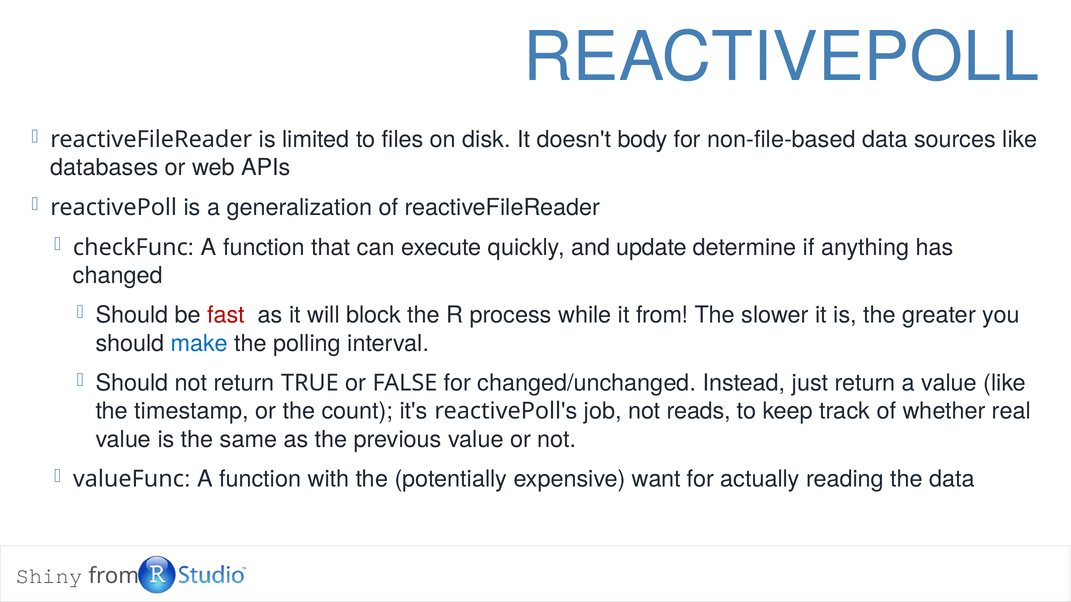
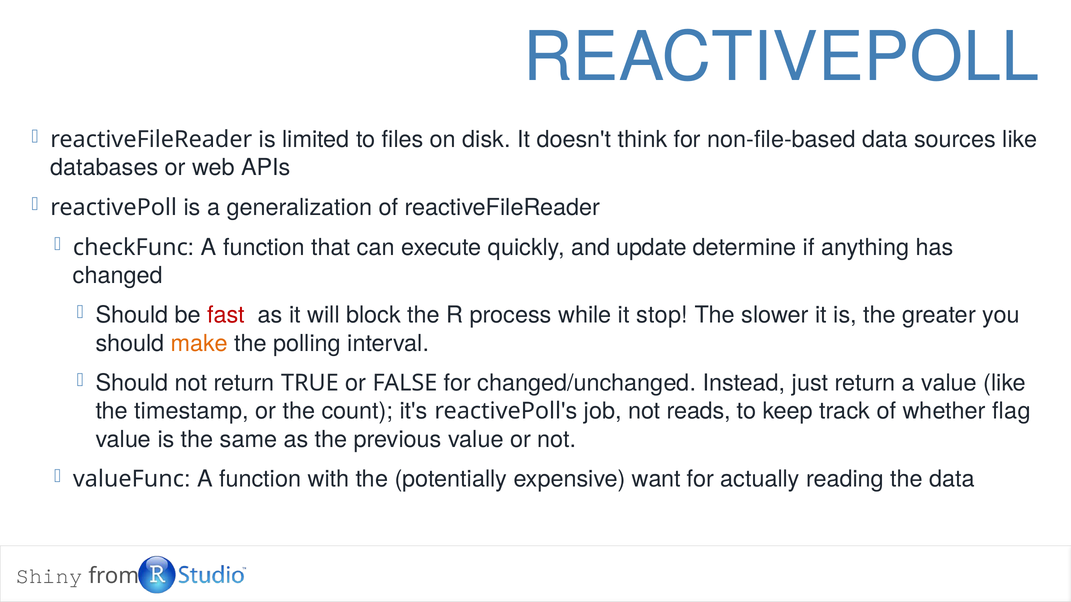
body: body -> think
it from: from -> stop
make colour: blue -> orange
real: real -> flag
